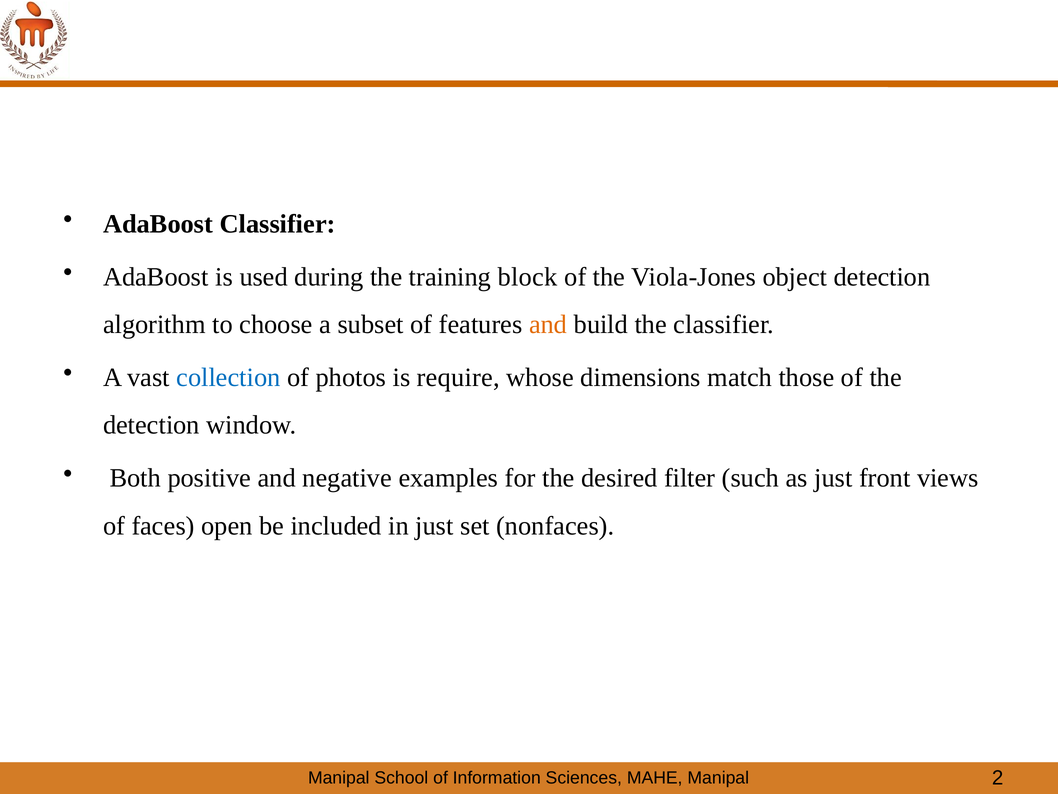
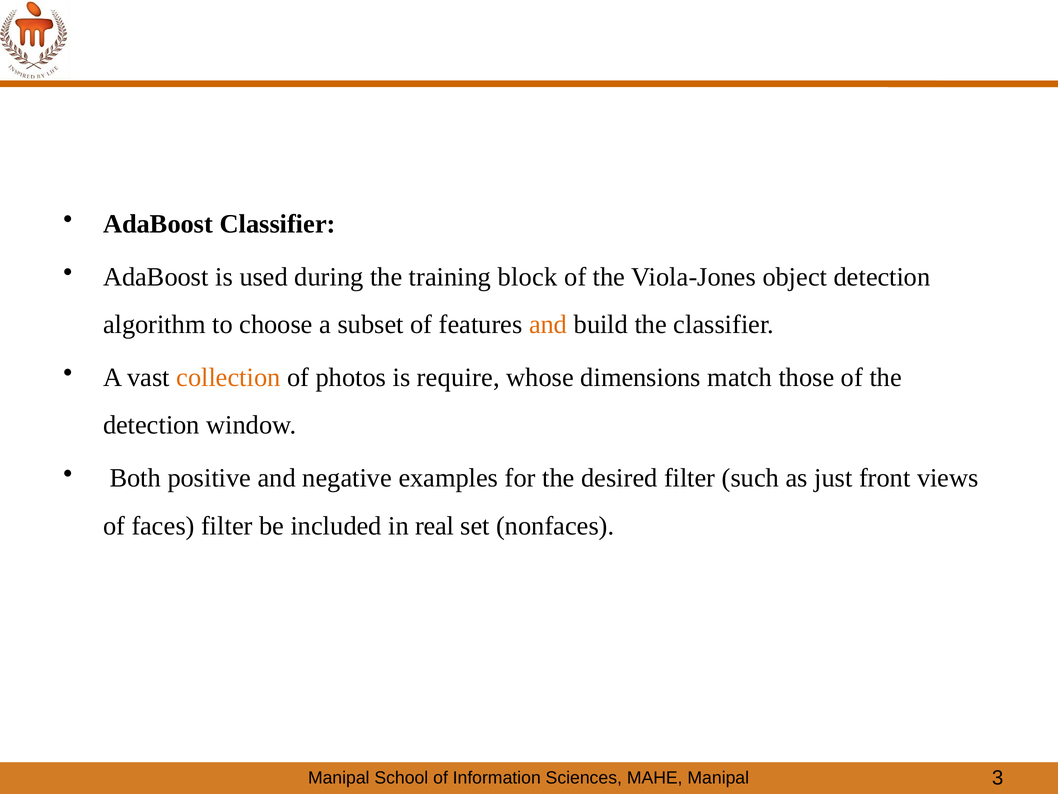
collection colour: blue -> orange
faces open: open -> filter
in just: just -> real
2: 2 -> 3
